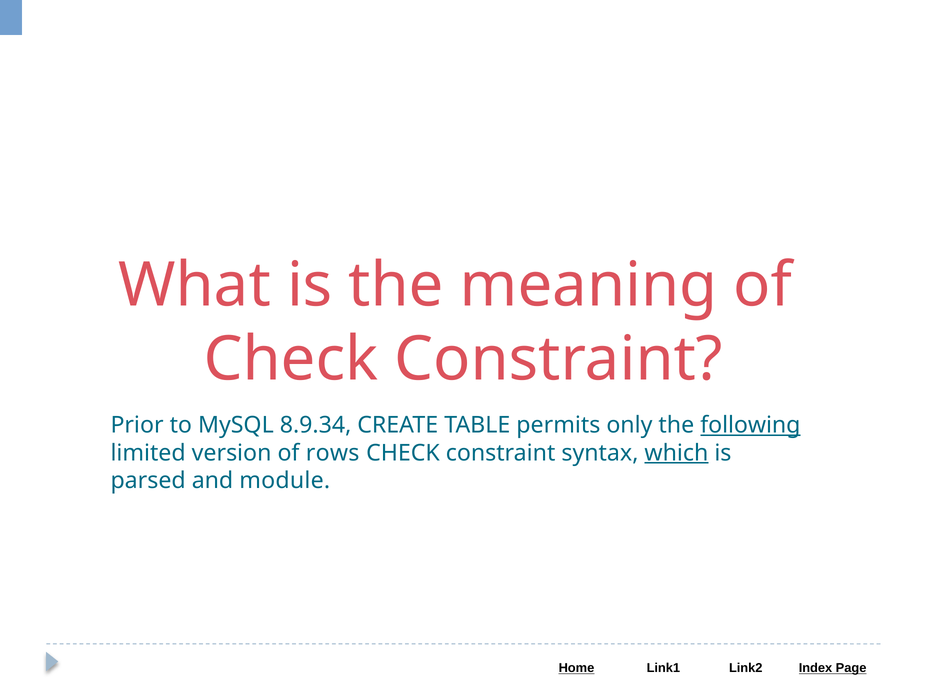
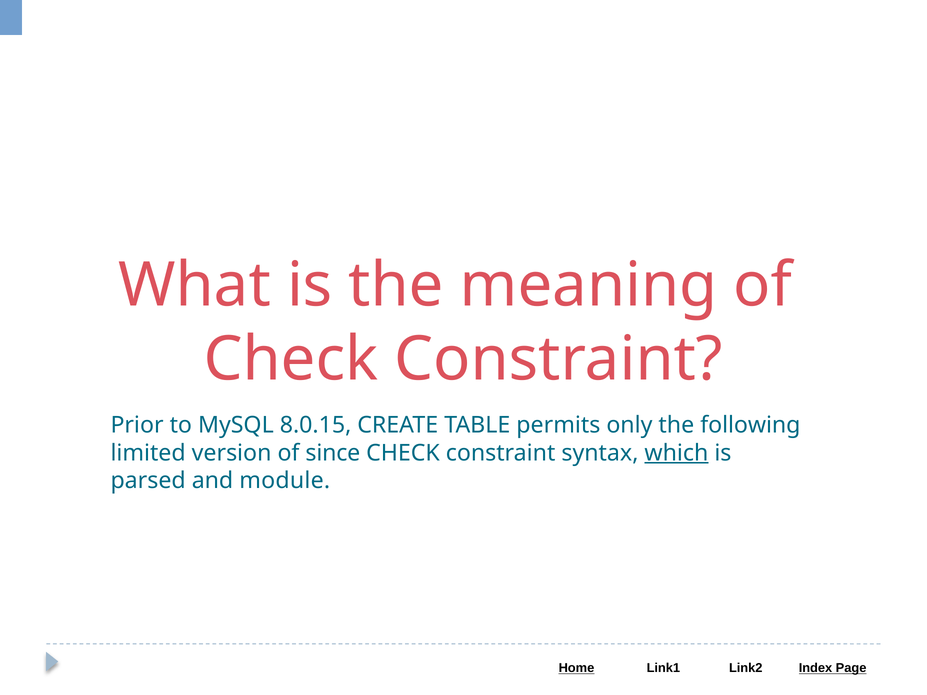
8.9.34: 8.9.34 -> 8.0.15
following underline: present -> none
rows: rows -> since
